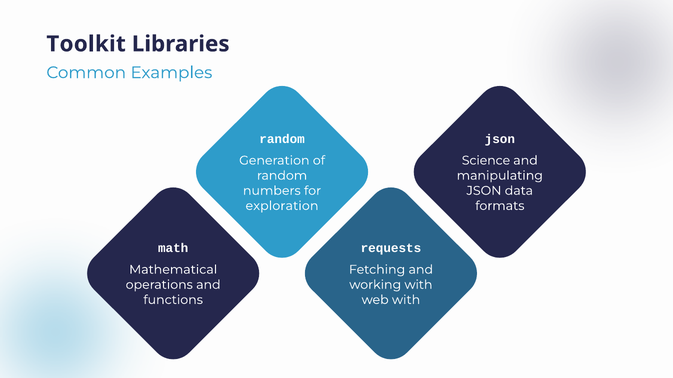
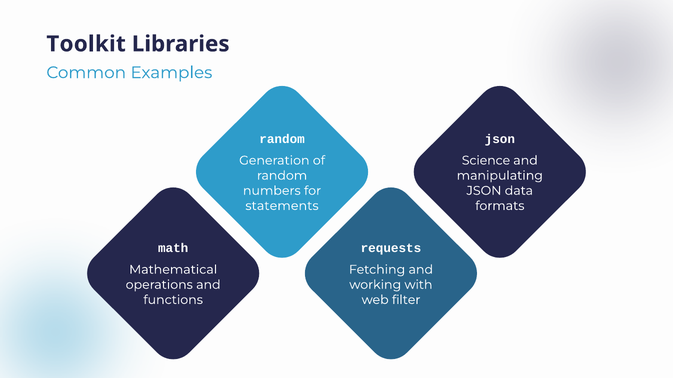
exploration: exploration -> statements
web with: with -> filter
